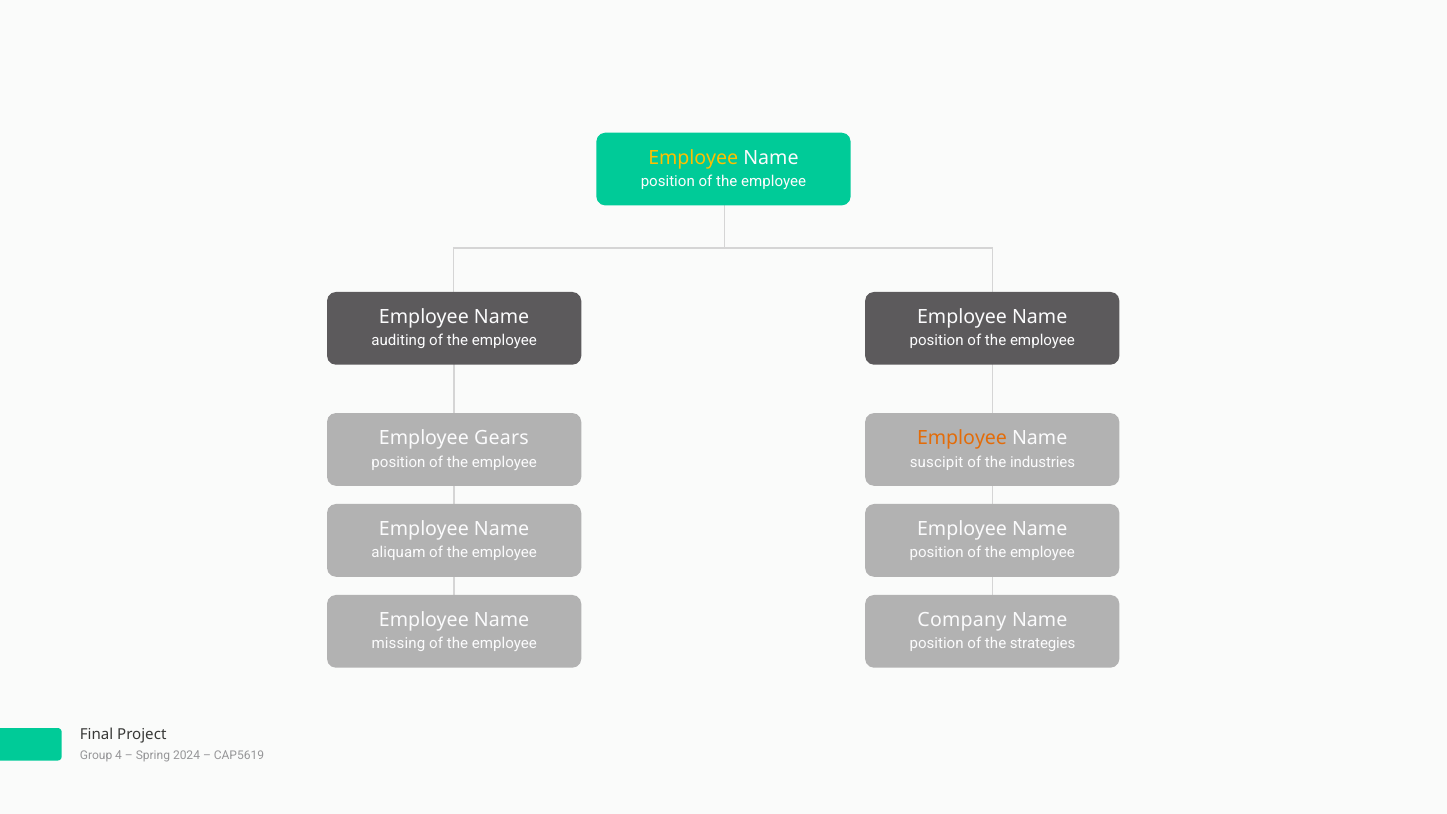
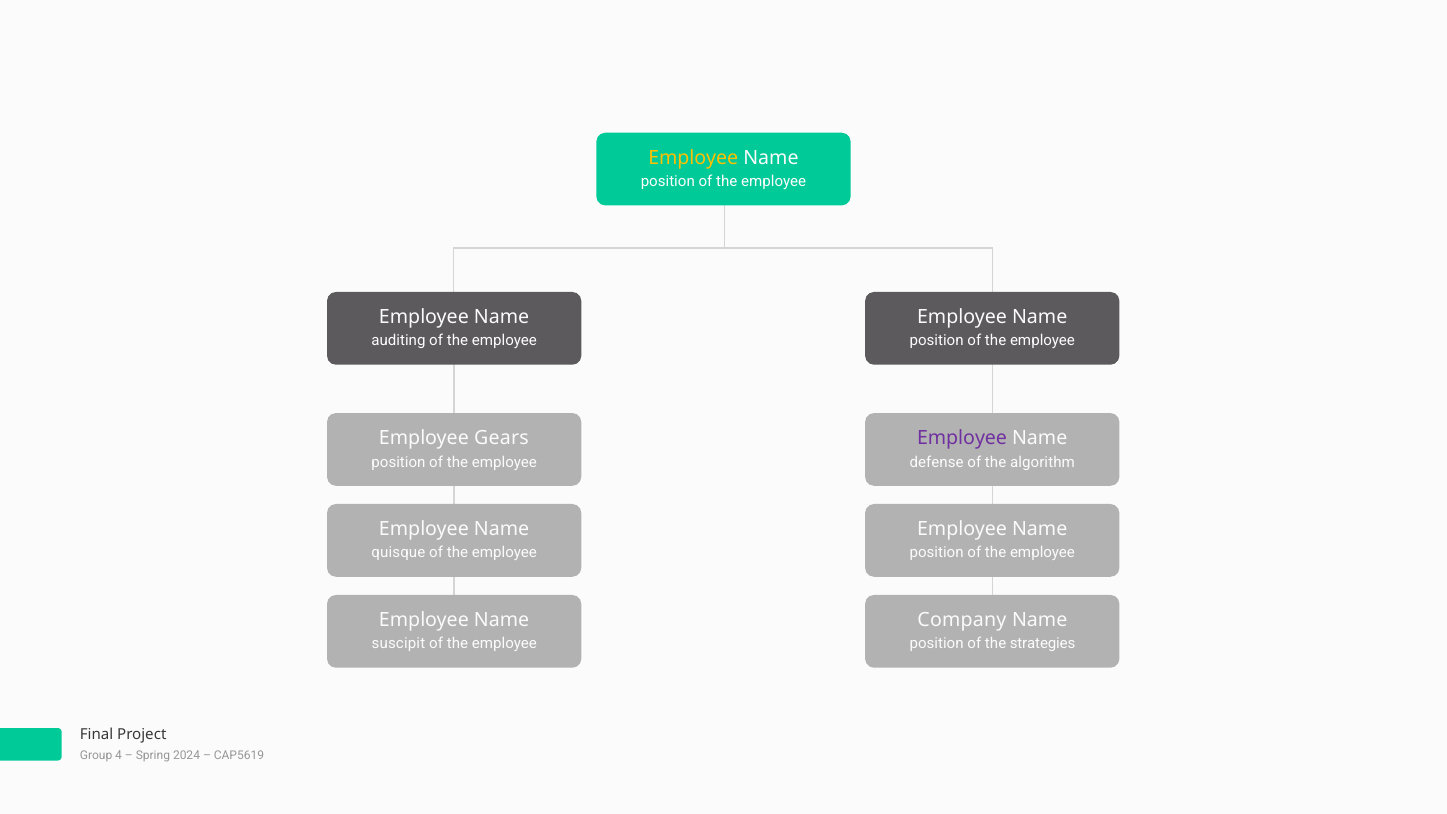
Employee at (962, 438) colour: orange -> purple
suscipit: suscipit -> defense
industries: industries -> algorithm
aliquam: aliquam -> quisque
missing: missing -> suscipit
